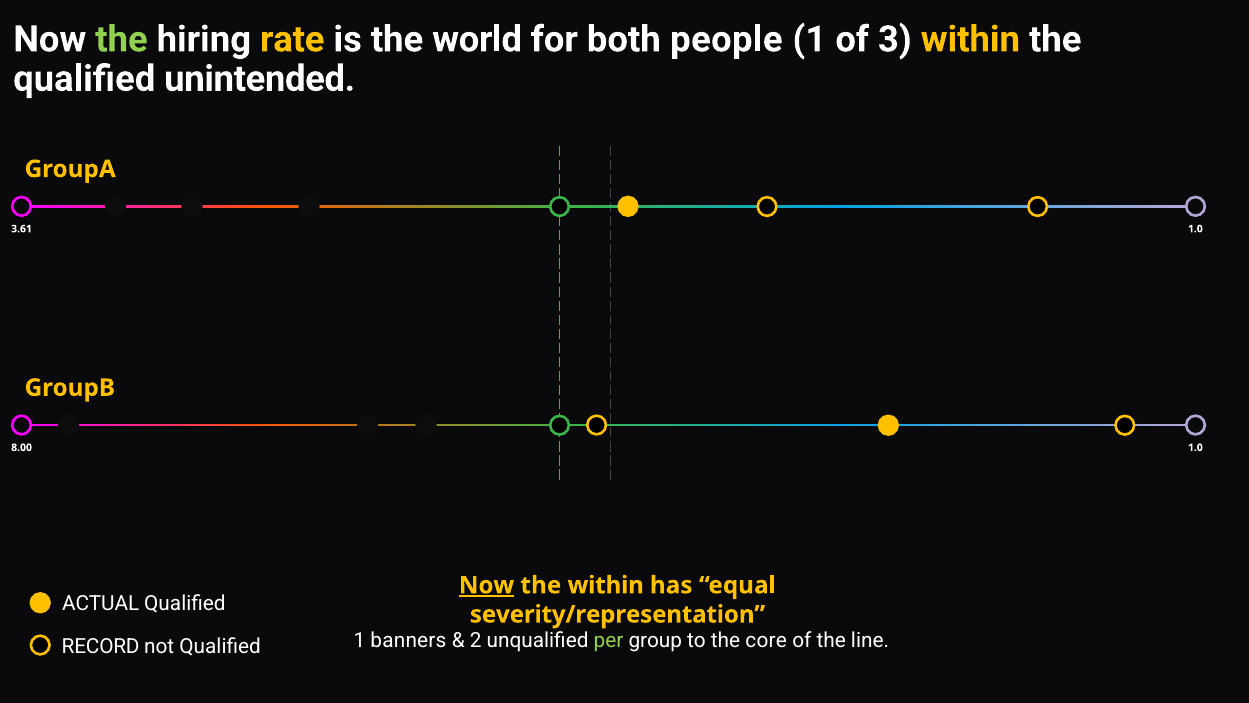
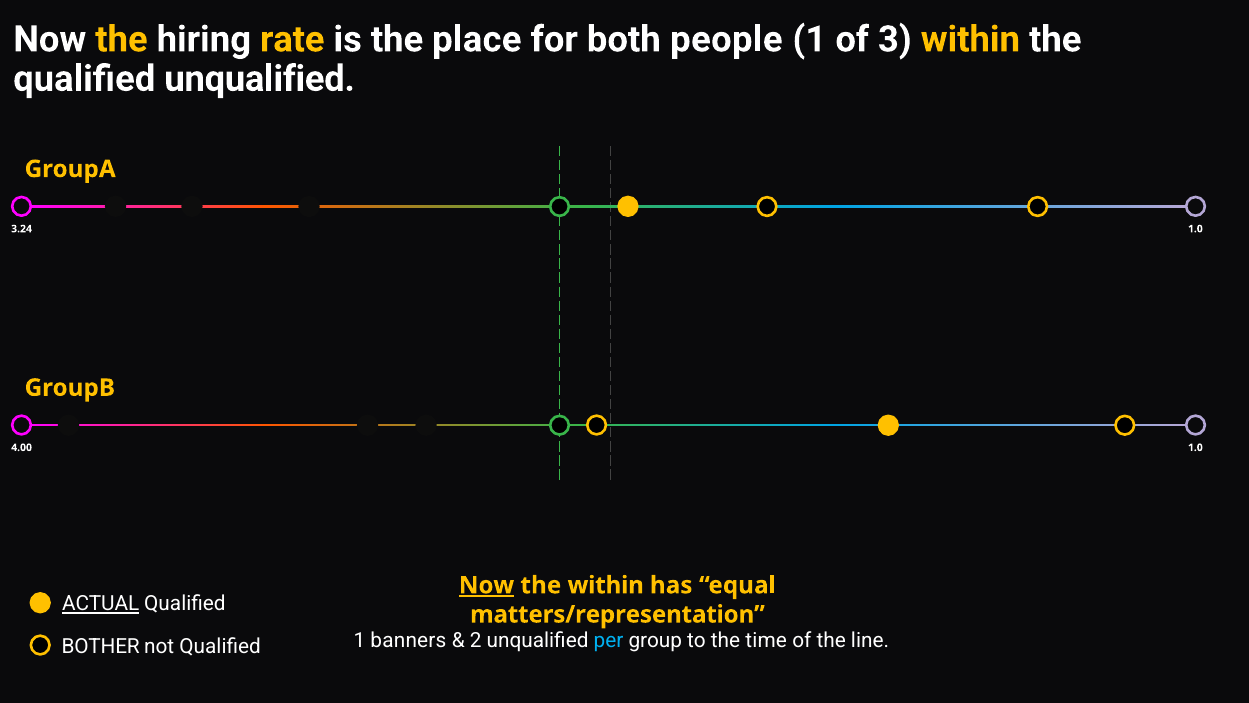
the at (121, 39) colour: light green -> yellow
world: world -> place
qualified unintended: unintended -> unqualified
3.61: 3.61 -> 3.24
8.00: 8.00 -> 4.00
ACTUAL underline: none -> present
severity/representation: severity/representation -> matters/representation
per colour: light green -> light blue
core: core -> time
RECORD: RECORD -> BOTHER
